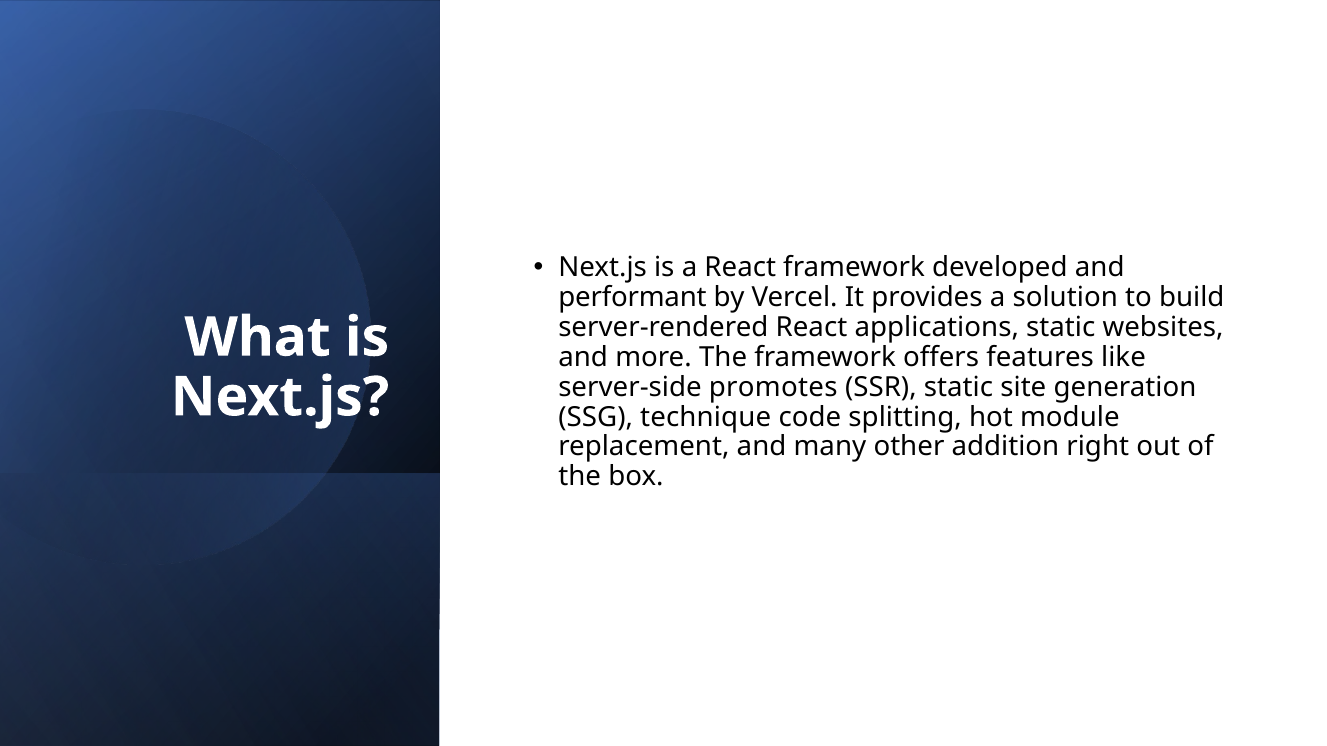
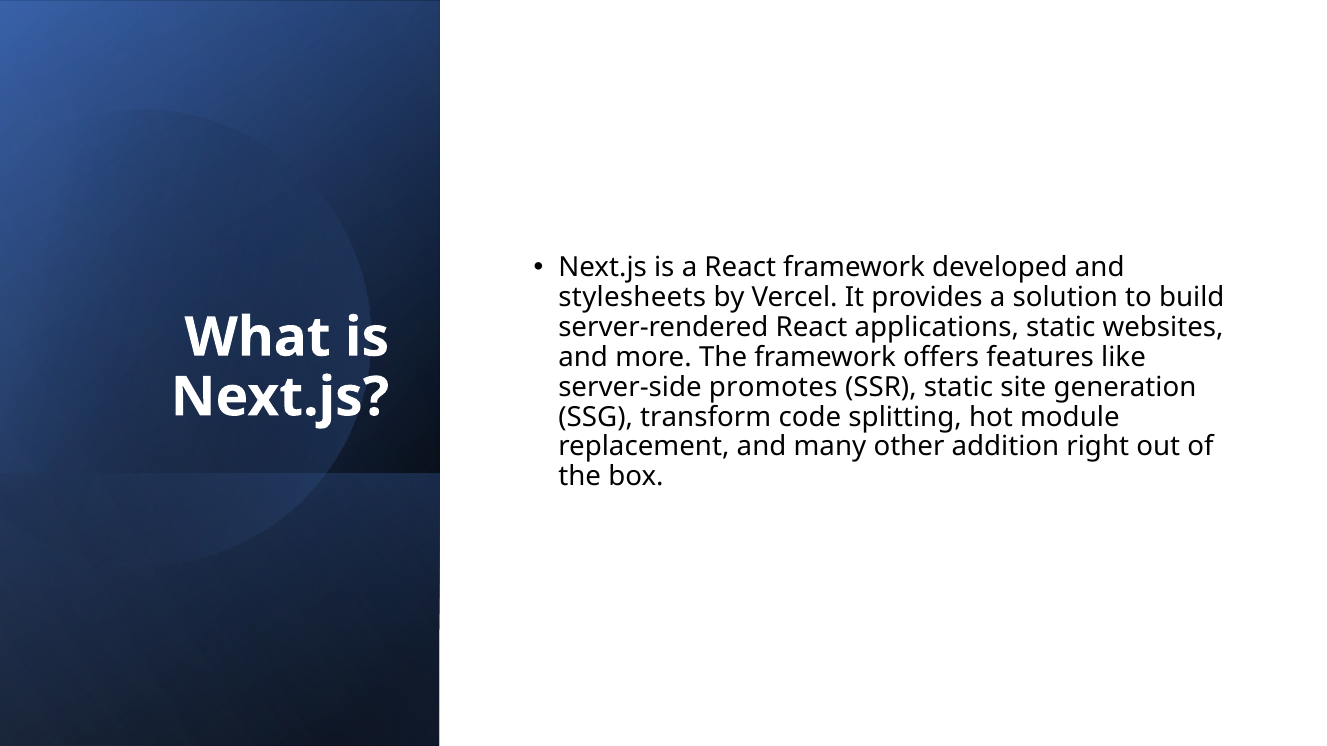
performant: performant -> stylesheets
technique: technique -> transform
